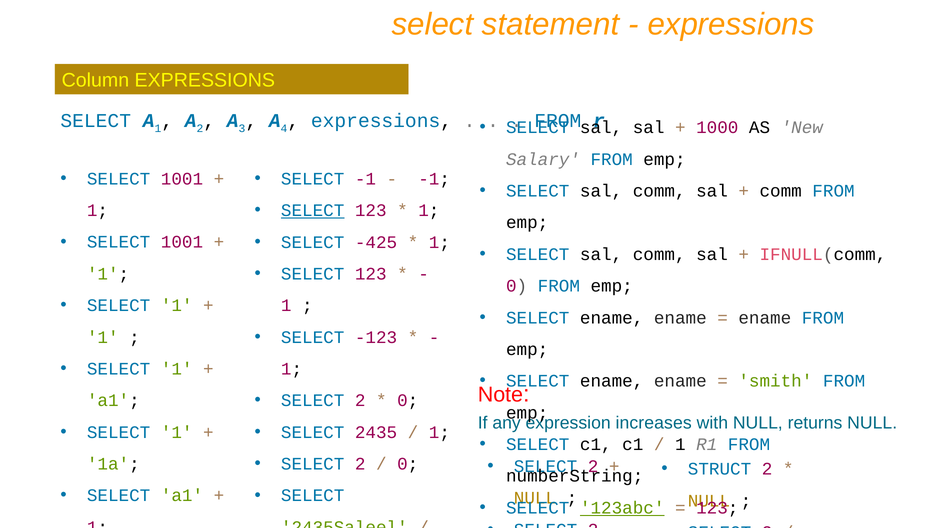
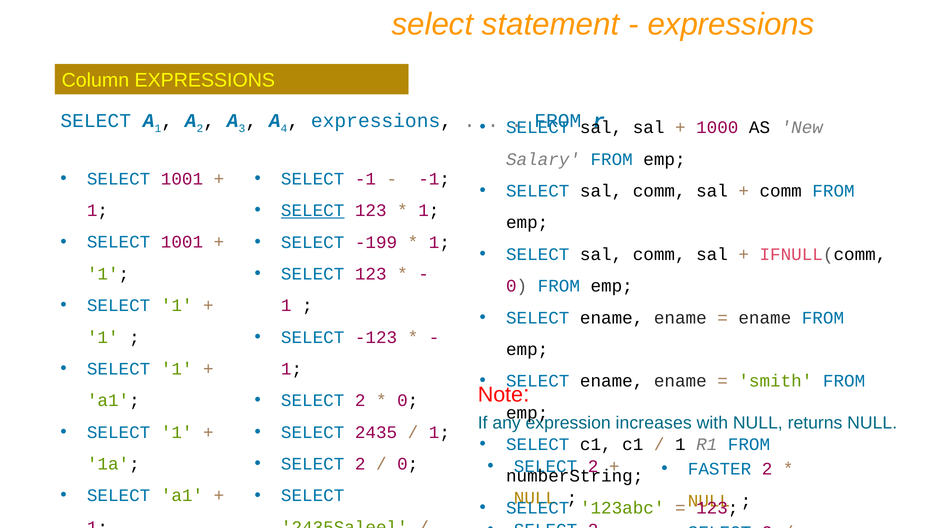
-425: -425 -> -199
STRUCT: STRUCT -> FASTER
123abc underline: present -> none
